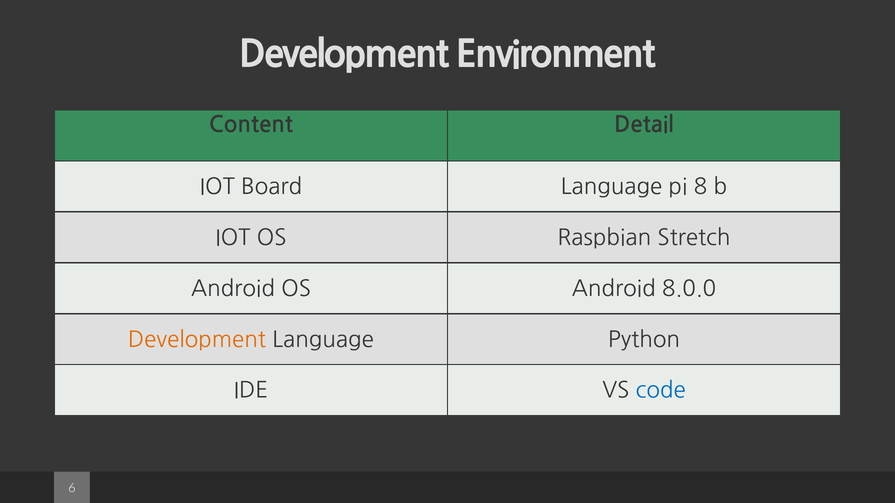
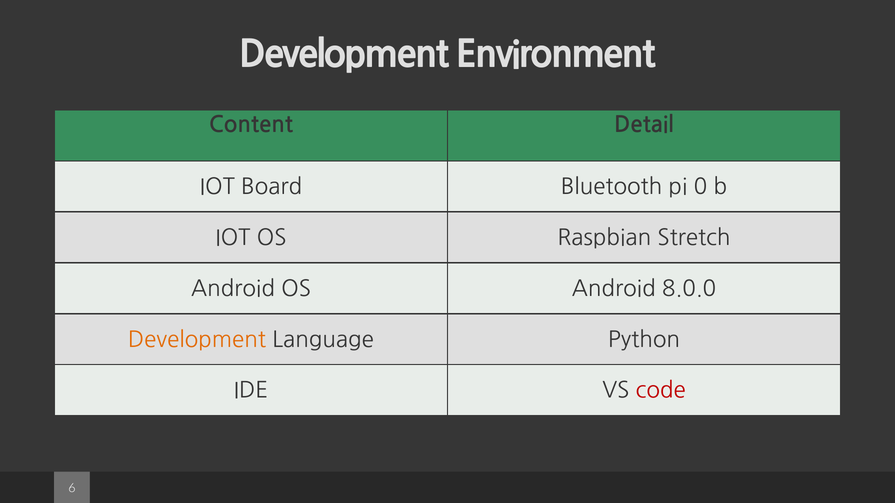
Board Language: Language -> Bluetooth
8: 8 -> 0
code colour: blue -> red
